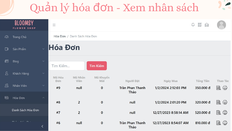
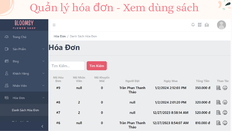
nhân: nhân -> dùng
